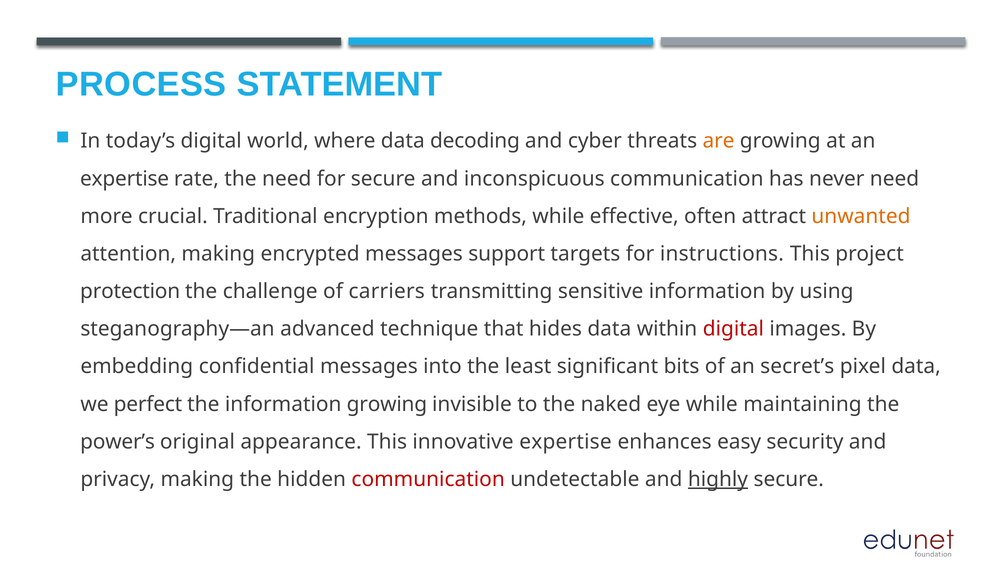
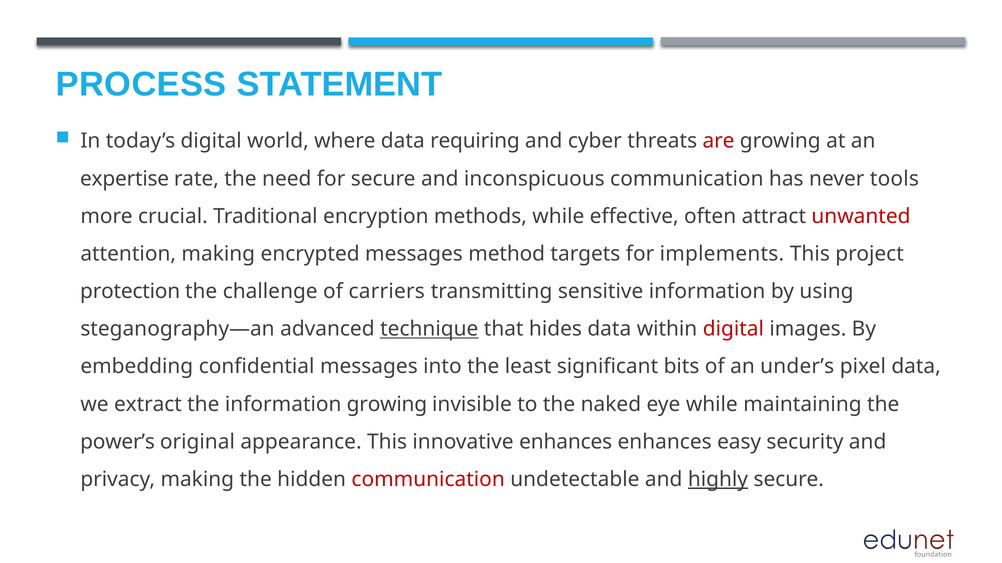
decoding: decoding -> requiring
are colour: orange -> red
never need: need -> tools
unwanted colour: orange -> red
support: support -> method
instructions: instructions -> implements
technique underline: none -> present
secret’s: secret’s -> under’s
perfect: perfect -> extract
innovative expertise: expertise -> enhances
